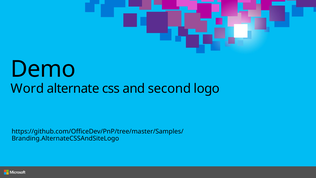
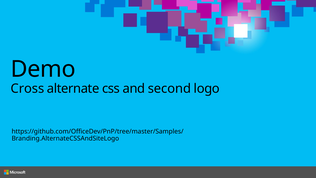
Word: Word -> Cross
